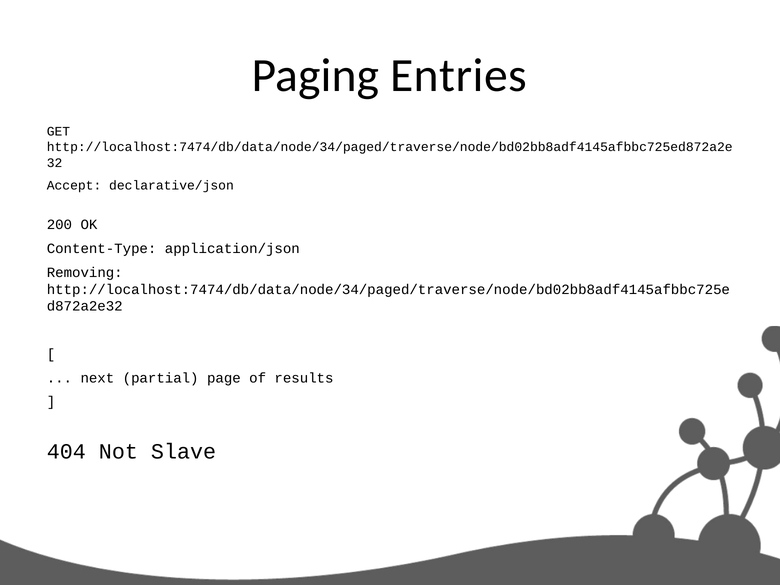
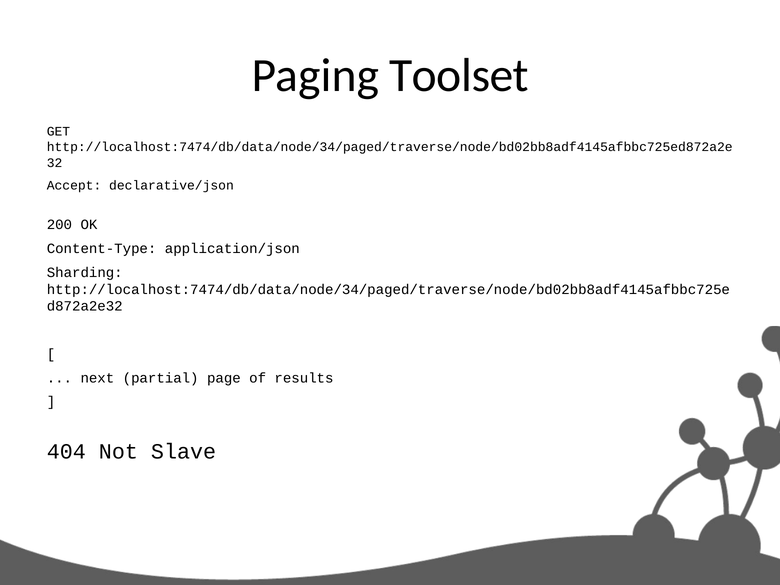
Entries: Entries -> Toolset
Removing: Removing -> Sharding
